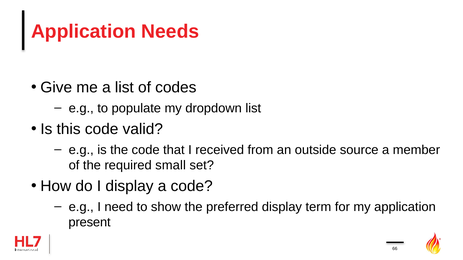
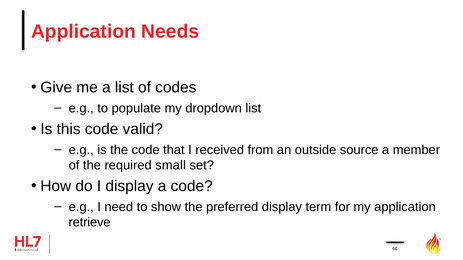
present: present -> retrieve
